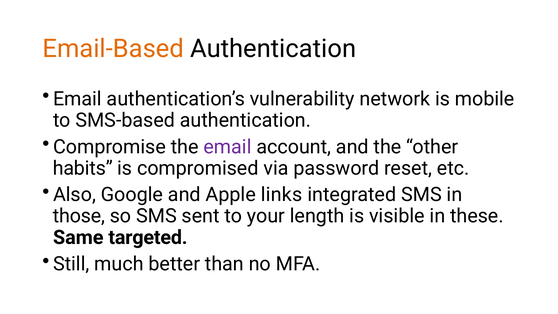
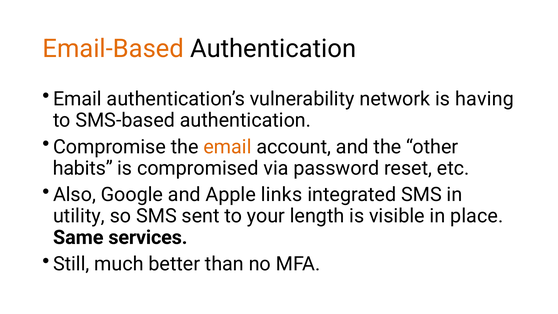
mobile: mobile -> having
email at (227, 147) colour: purple -> orange
those: those -> utility
these: these -> place
targeted: targeted -> services
